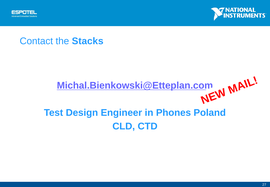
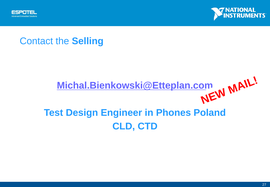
Stacks: Stacks -> Selling
